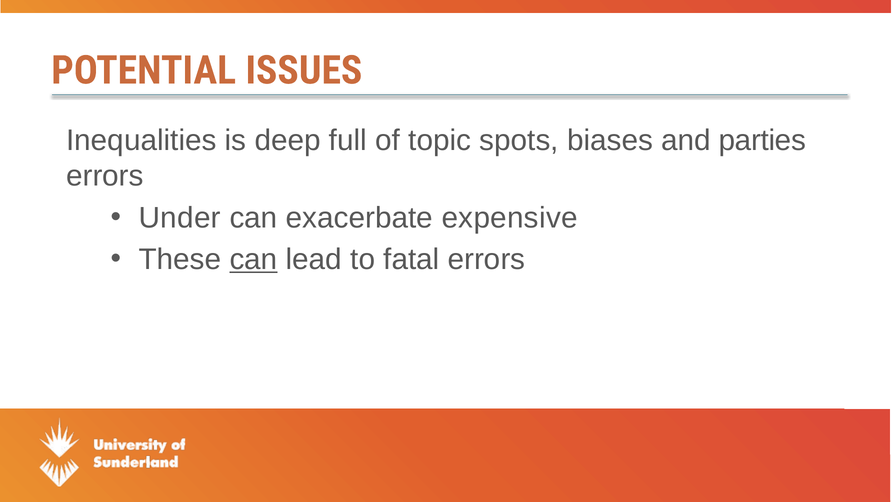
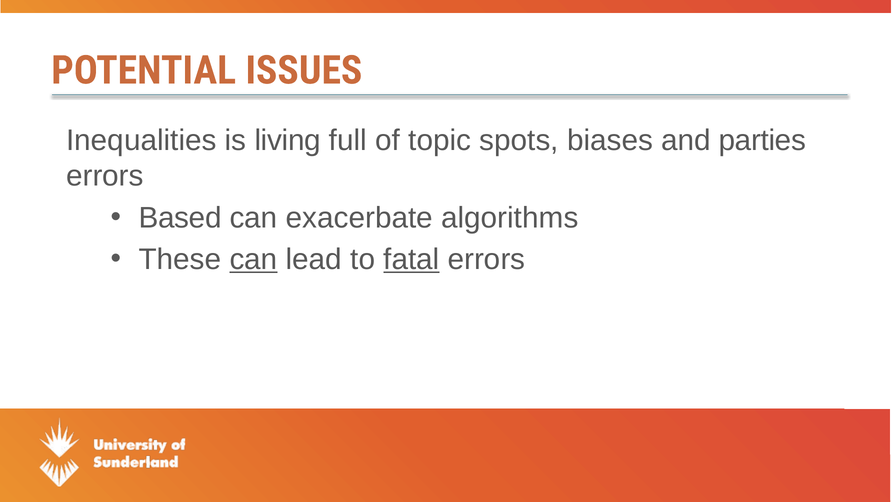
deep: deep -> living
Under: Under -> Based
expensive: expensive -> algorithms
fatal underline: none -> present
